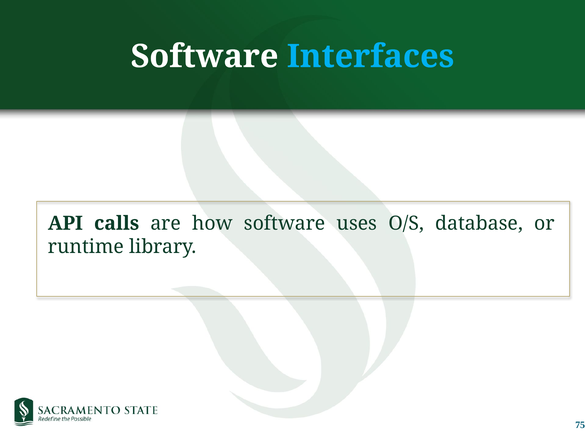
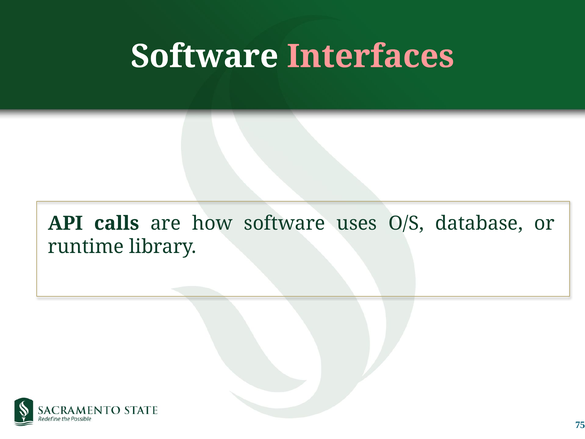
Interfaces colour: light blue -> pink
